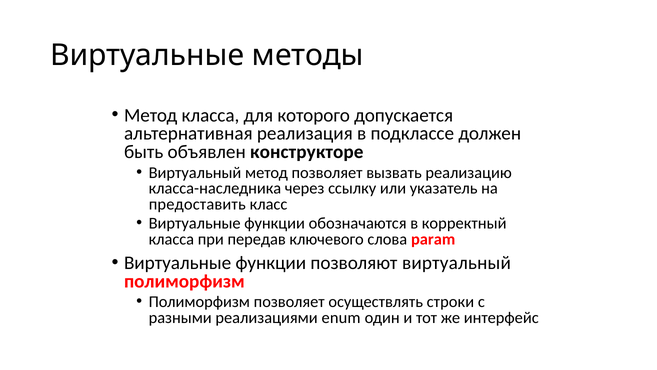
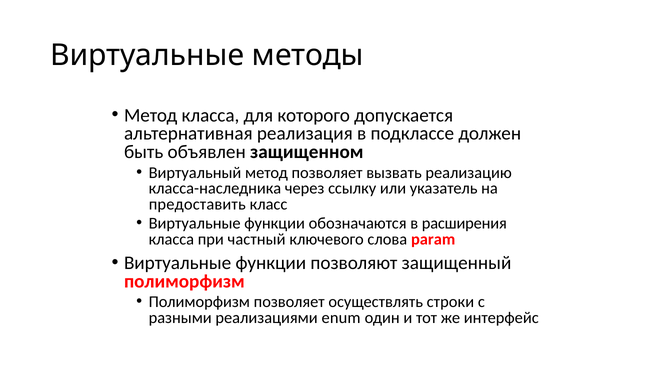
конструкторе: конструкторе -> защищенном
корректный: корректный -> расширения
передав: передав -> частный
позволяют виртуальный: виртуальный -> защищенный
